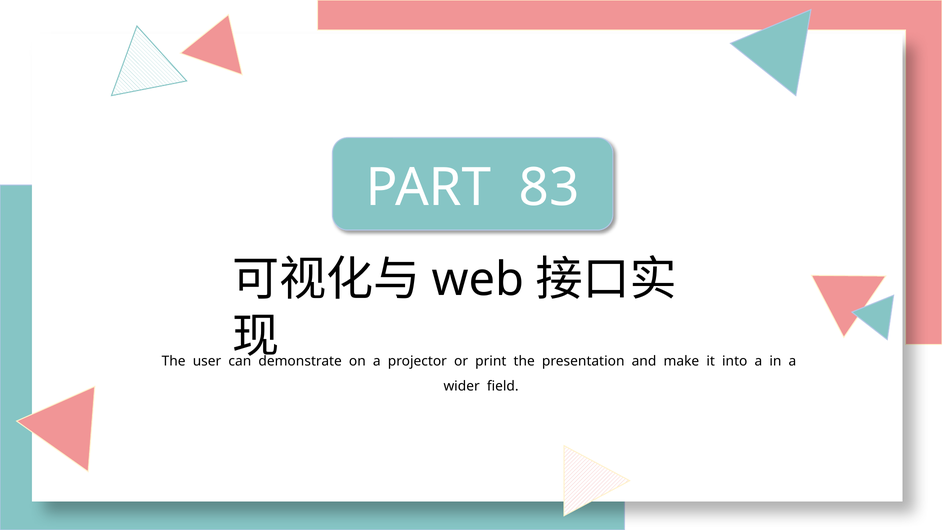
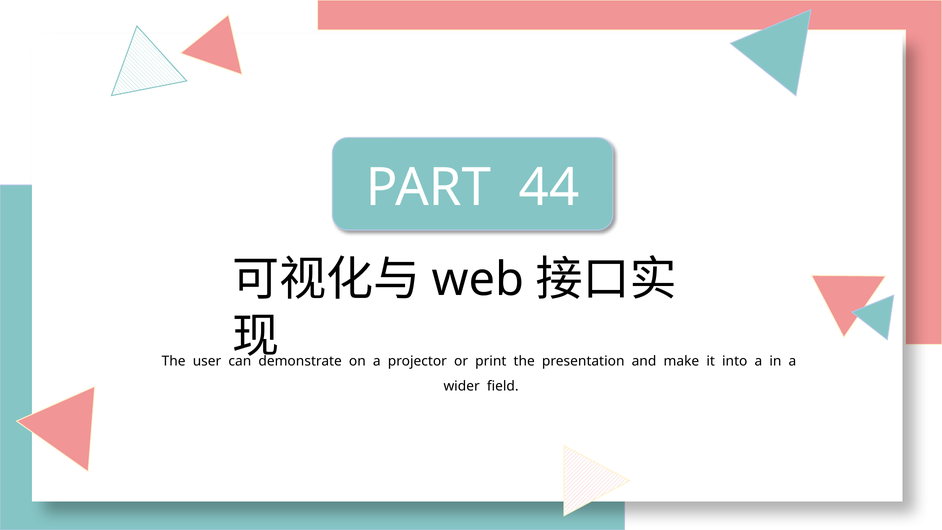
83: 83 -> 44
